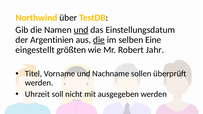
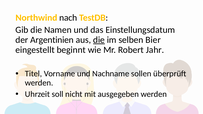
über: über -> nach
und at (81, 30) underline: present -> none
Eine: Eine -> Bier
größten: größten -> beginnt
